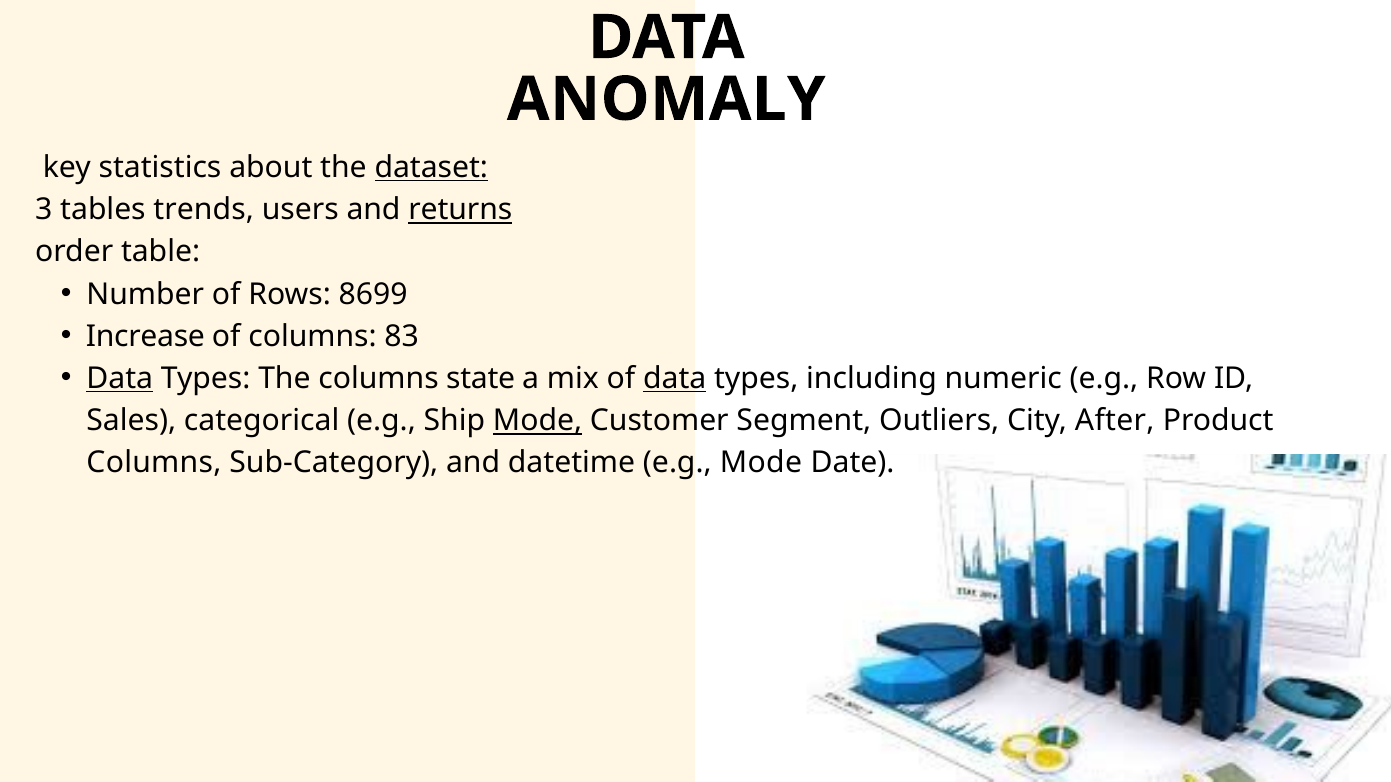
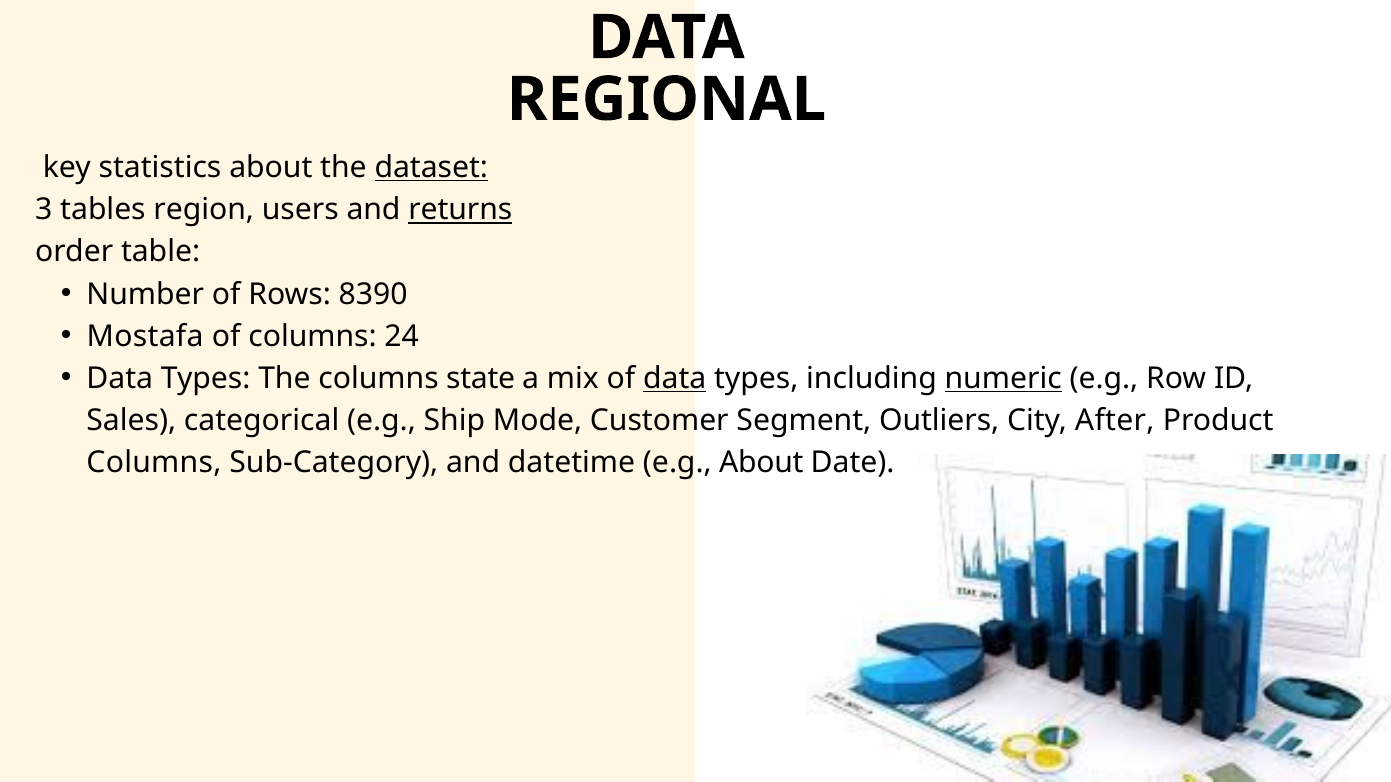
ANOMALY: ANOMALY -> REGIONAL
trends: trends -> region
8699: 8699 -> 8390
Increase: Increase -> Mostafa
83: 83 -> 24
Data at (120, 379) underline: present -> none
numeric underline: none -> present
Mode at (538, 421) underline: present -> none
e.g Mode: Mode -> About
